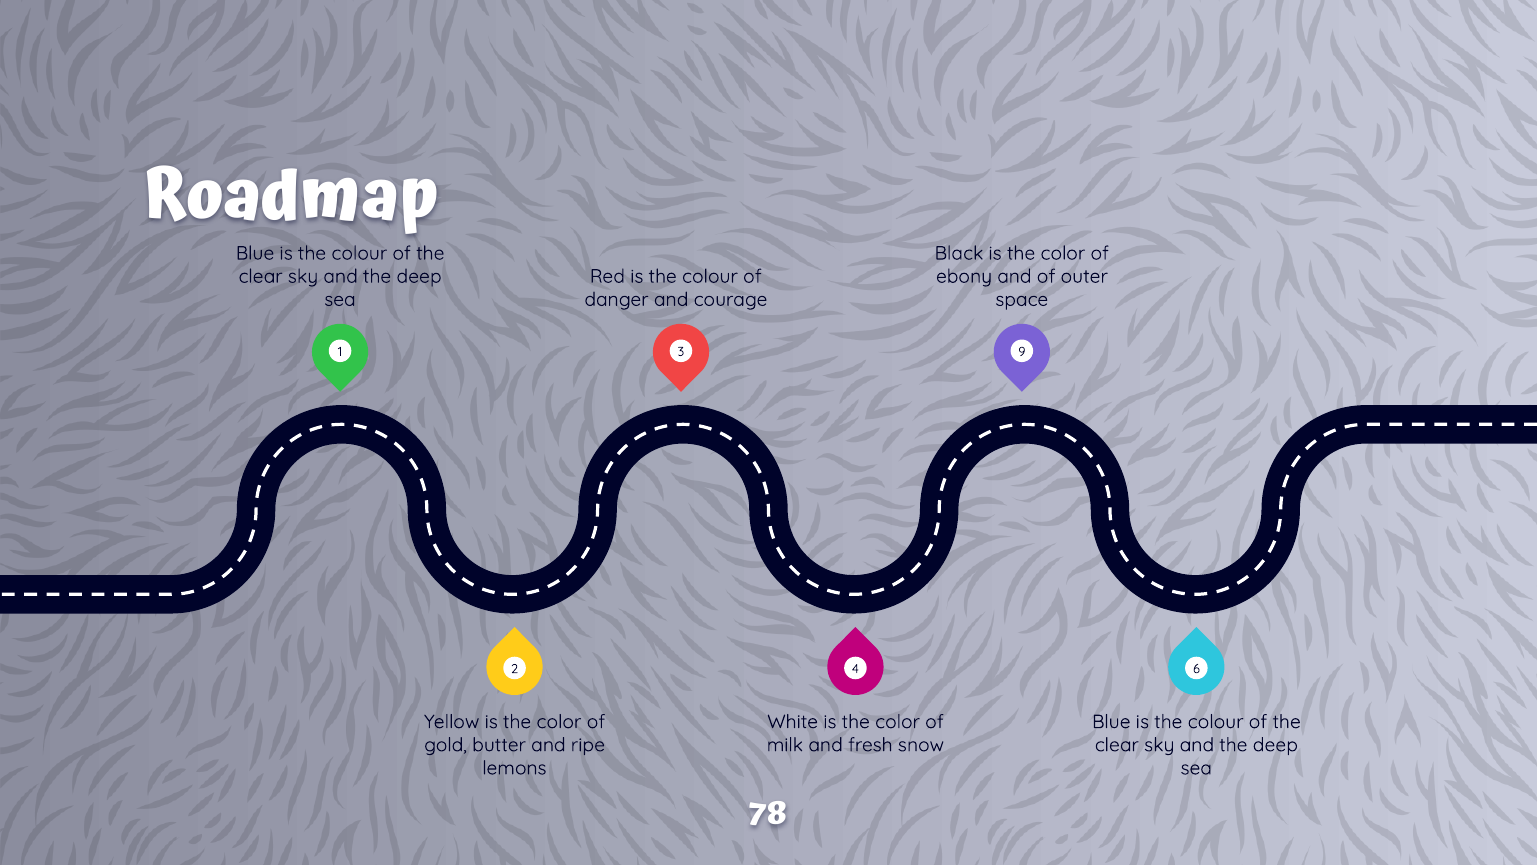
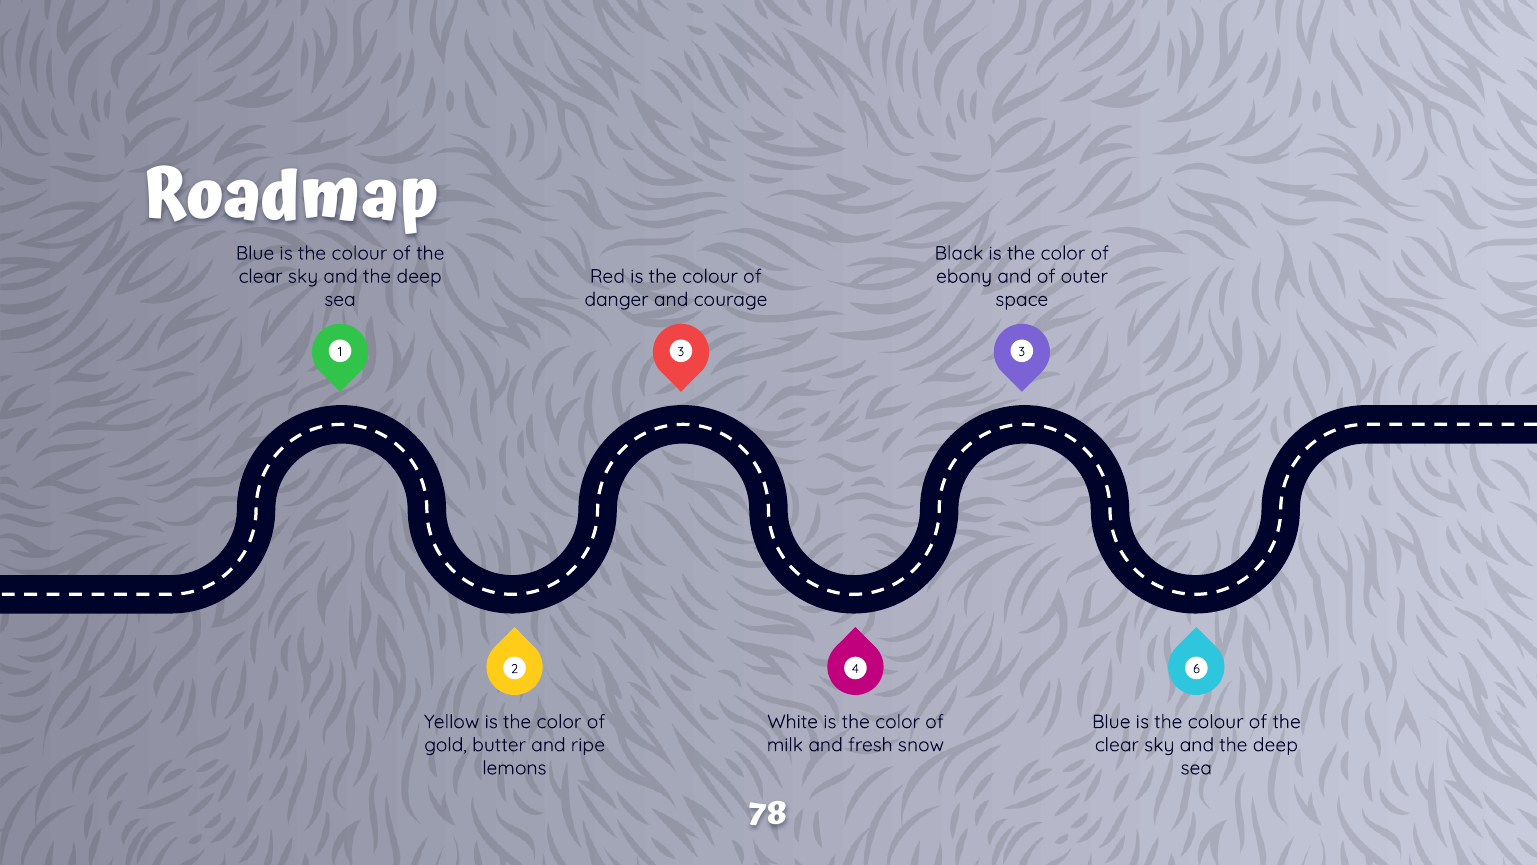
3 9: 9 -> 3
